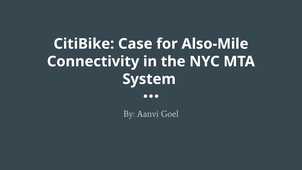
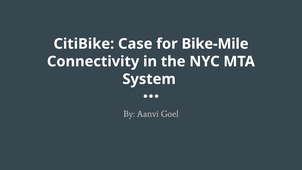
Also-Mile: Also-Mile -> Bike-Mile
